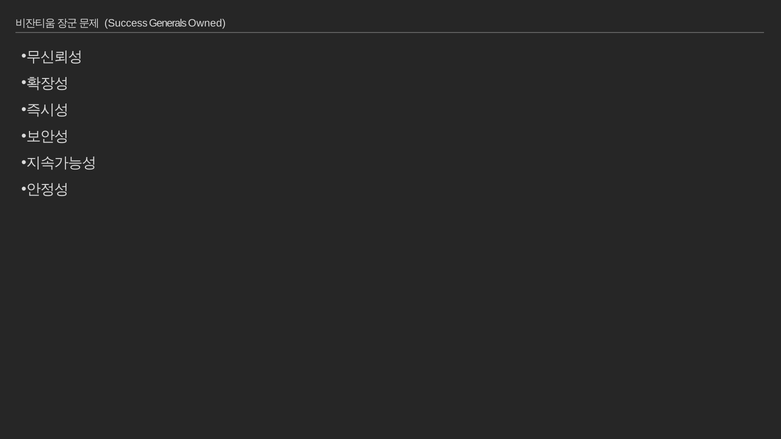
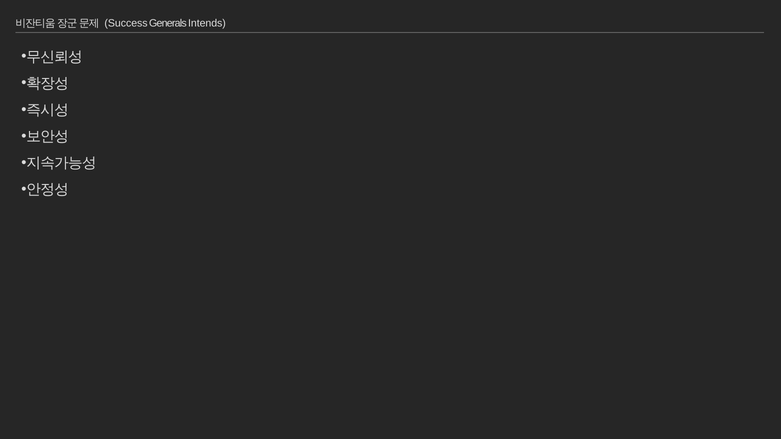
Owned: Owned -> Intends
